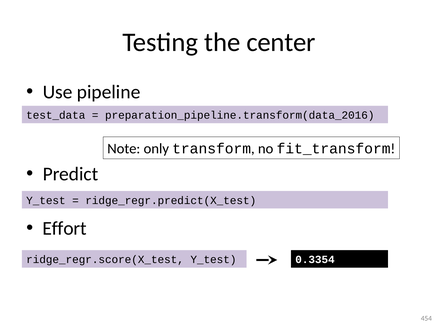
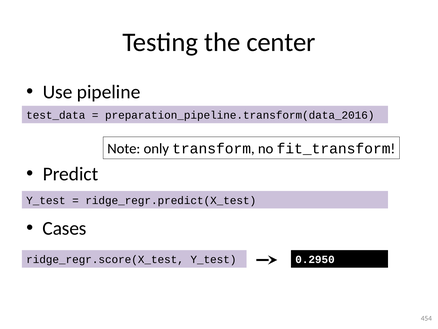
Effort: Effort -> Cases
0.3354: 0.3354 -> 0.2950
